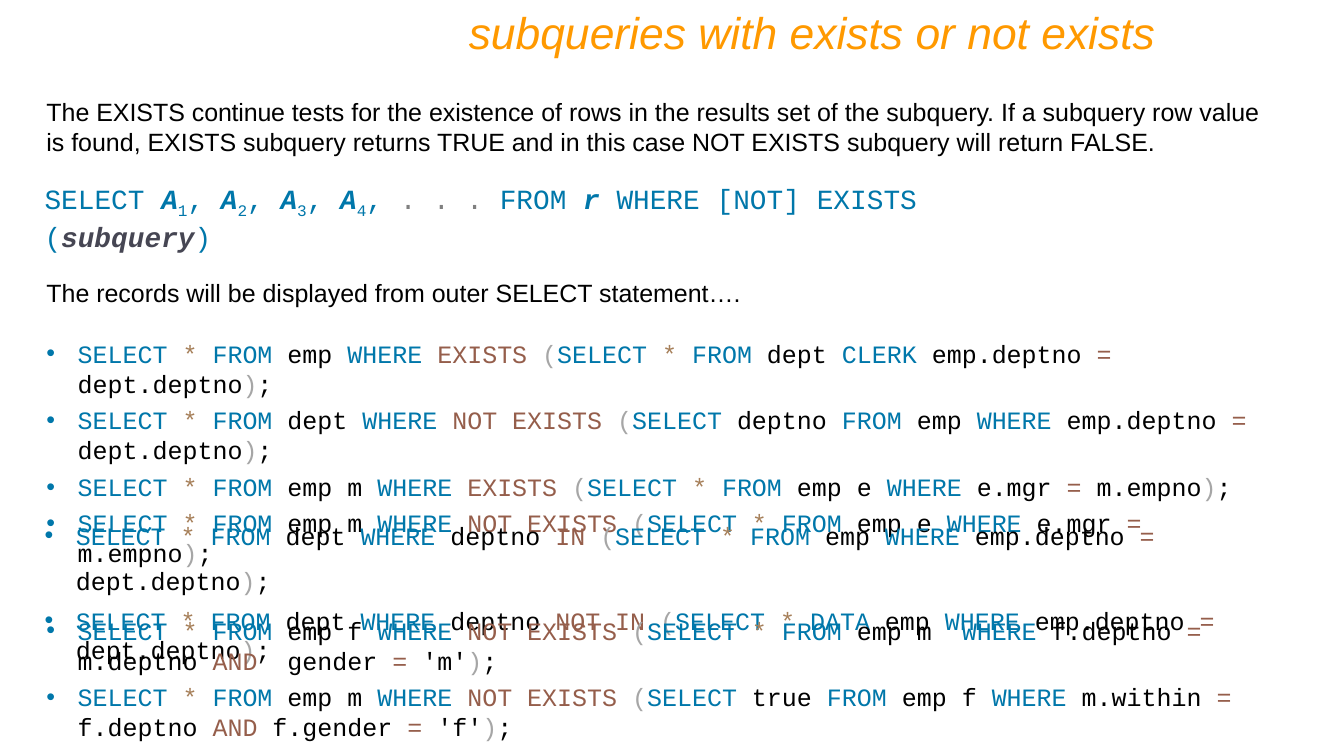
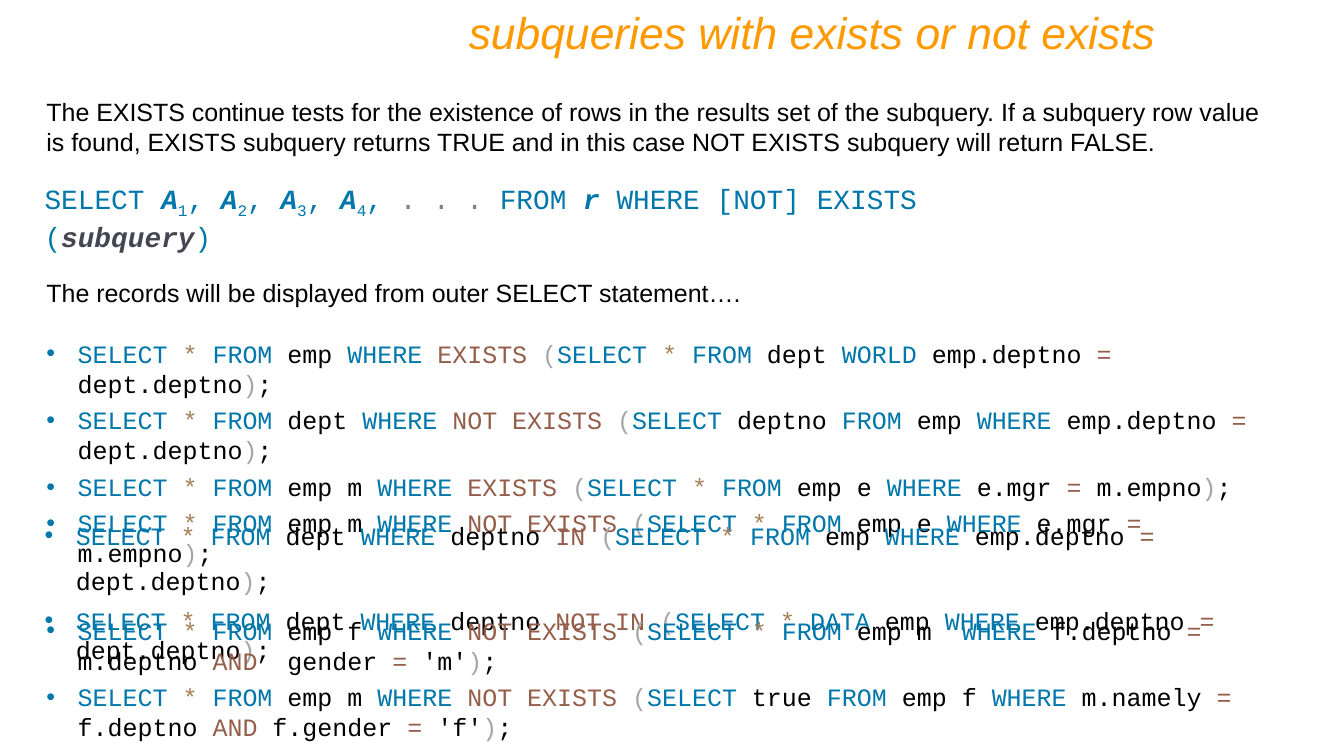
CLERK: CLERK -> WORLD
m.within: m.within -> m.namely
